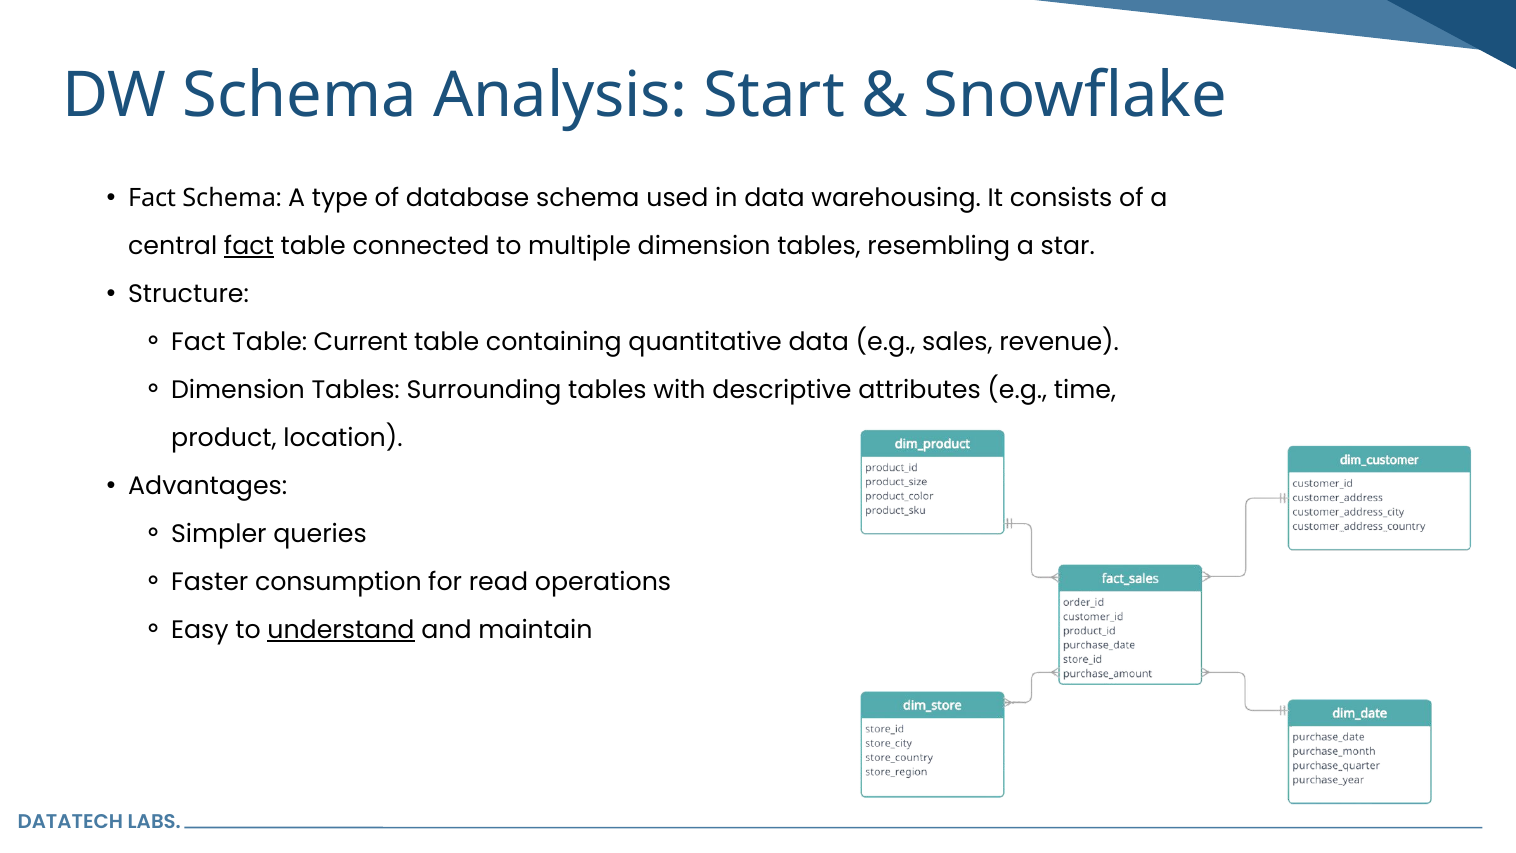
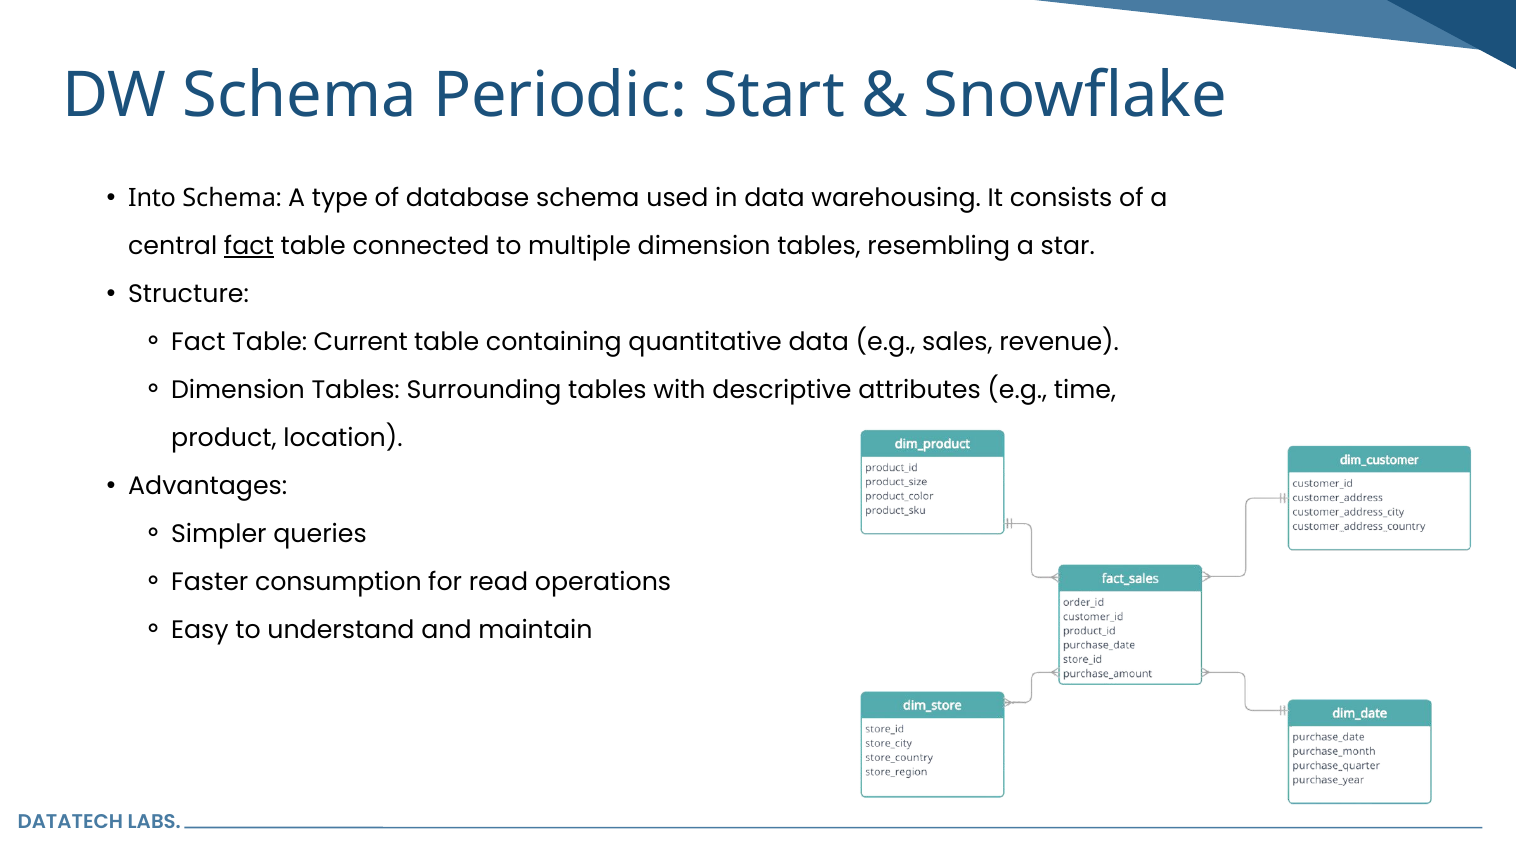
Analysis: Analysis -> Periodic
Fact at (152, 198): Fact -> Into
understand underline: present -> none
